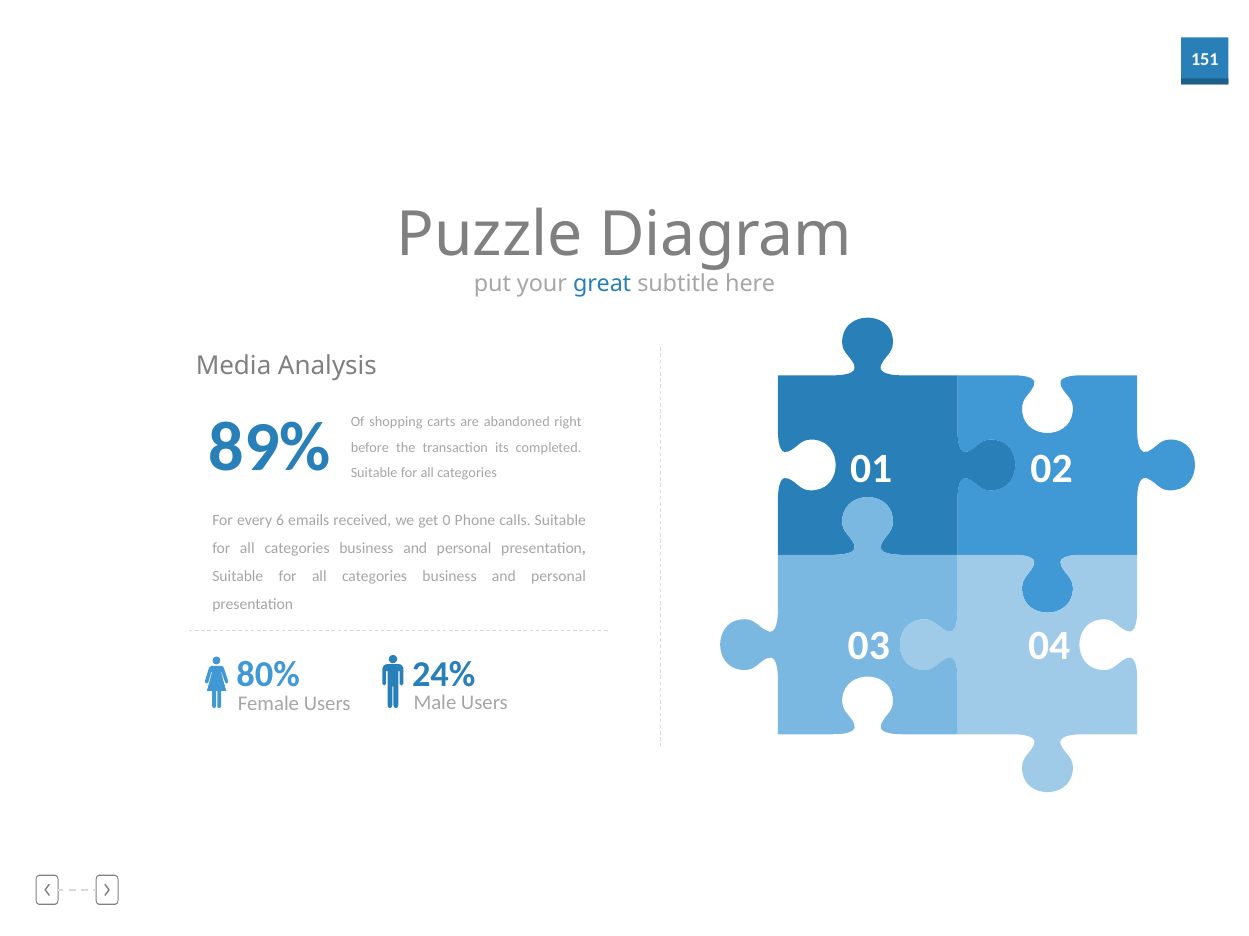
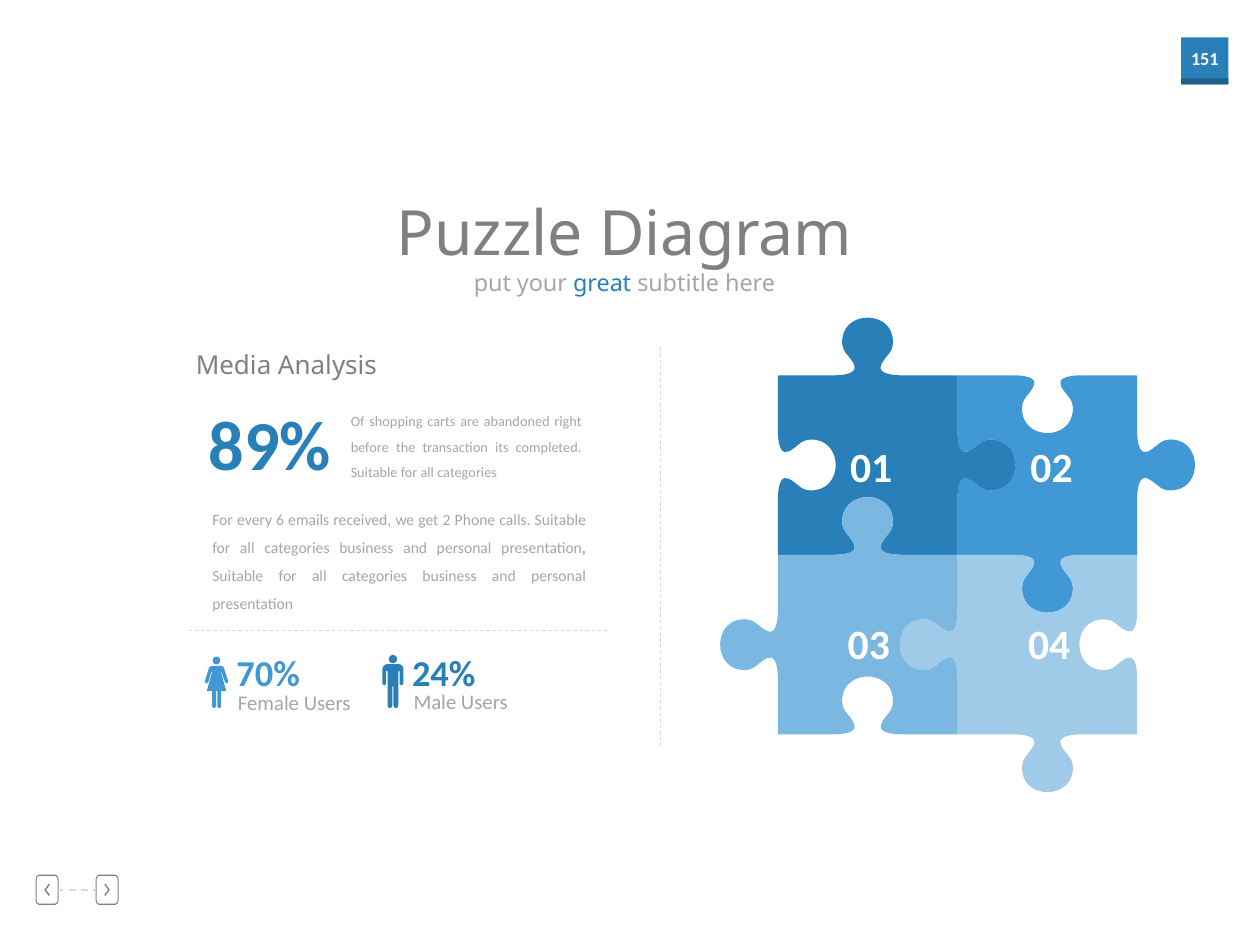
0: 0 -> 2
80%: 80% -> 70%
